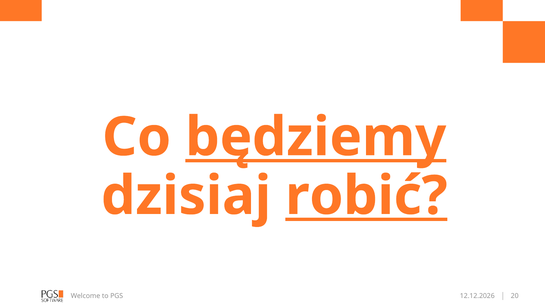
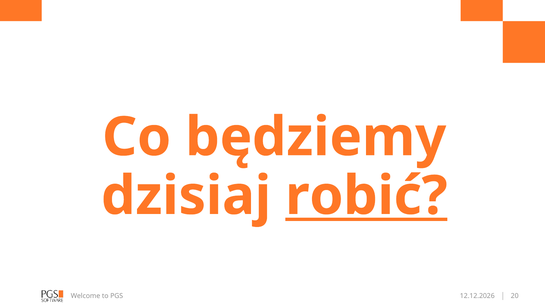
będziemy underline: present -> none
